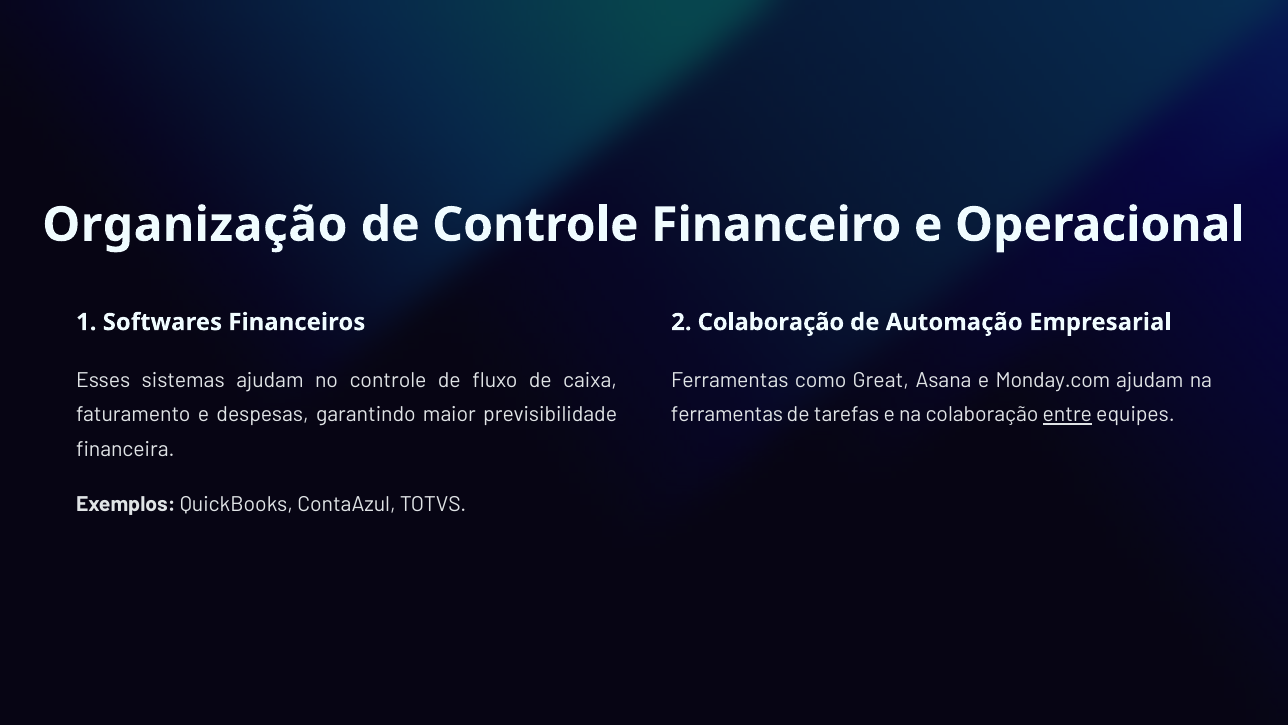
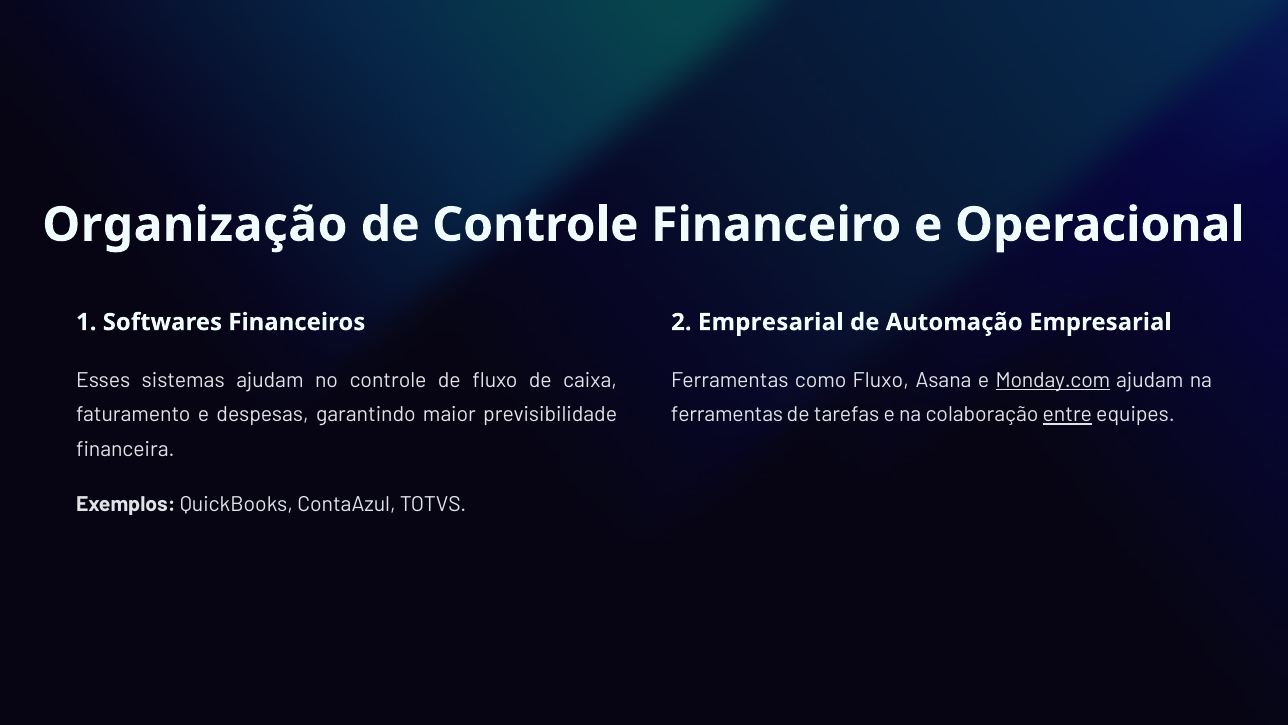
2 Colaboração: Colaboração -> Empresarial
como Great: Great -> Fluxo
Monday.com underline: none -> present
